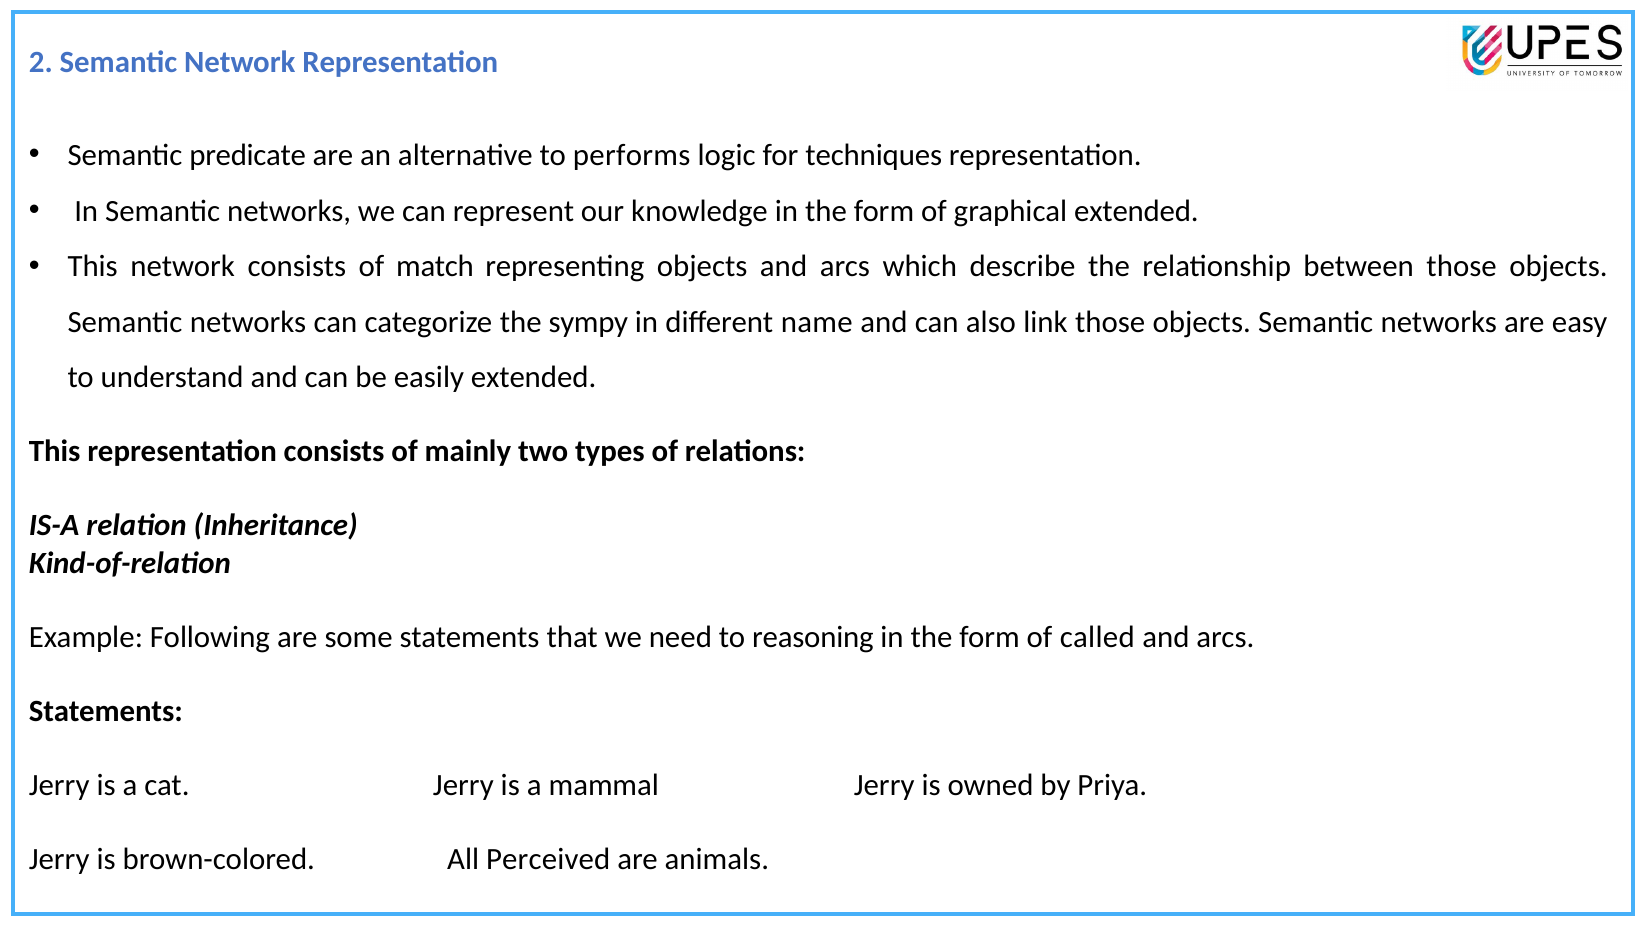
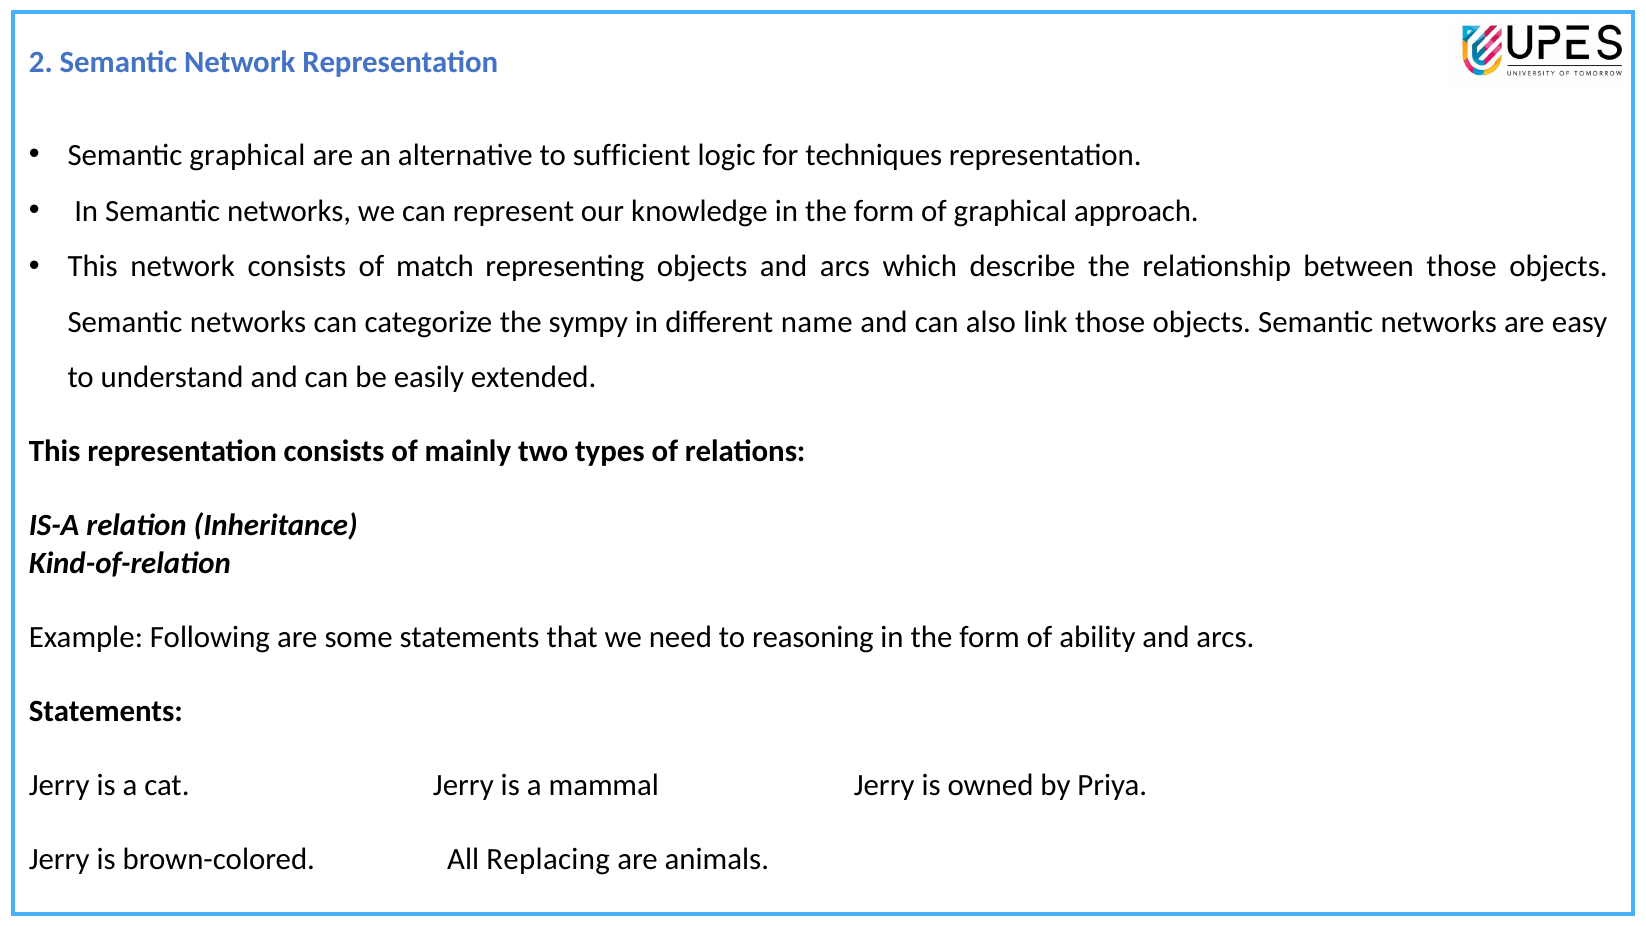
Semantic predicate: predicate -> graphical
performs: performs -> sufficient
graphical extended: extended -> approach
called: called -> ability
Perceived: Perceived -> Replacing
